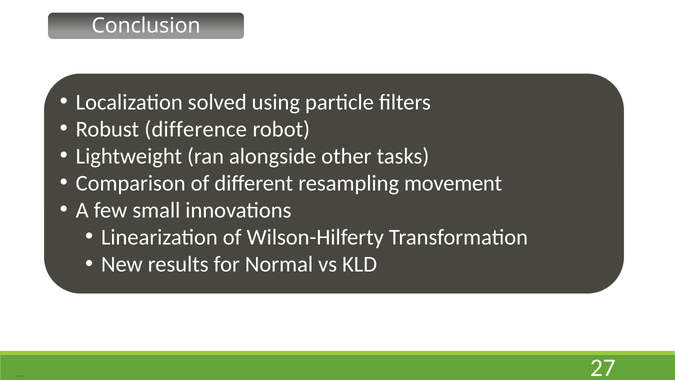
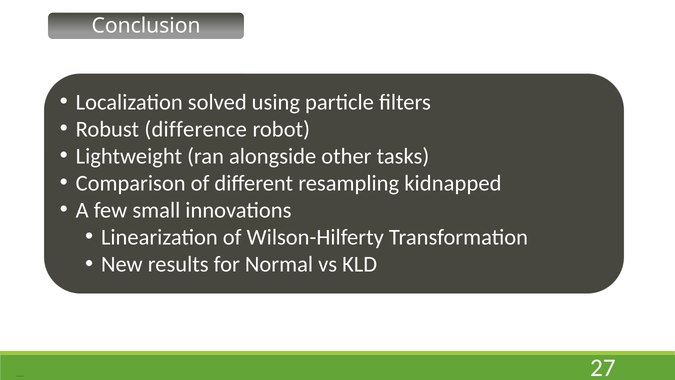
movement: movement -> kidnapped
